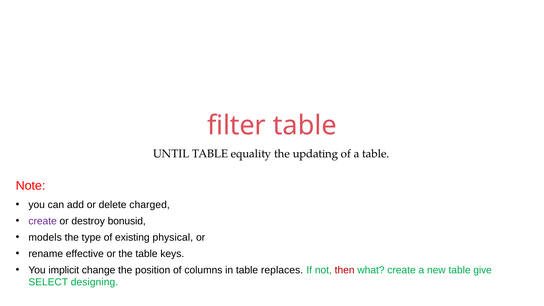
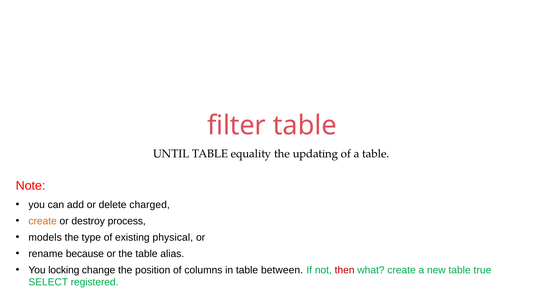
create at (43, 221) colour: purple -> orange
bonusid: bonusid -> process
effective: effective -> because
keys: keys -> alias
implicit: implicit -> locking
replaces: replaces -> between
give: give -> true
designing: designing -> registered
